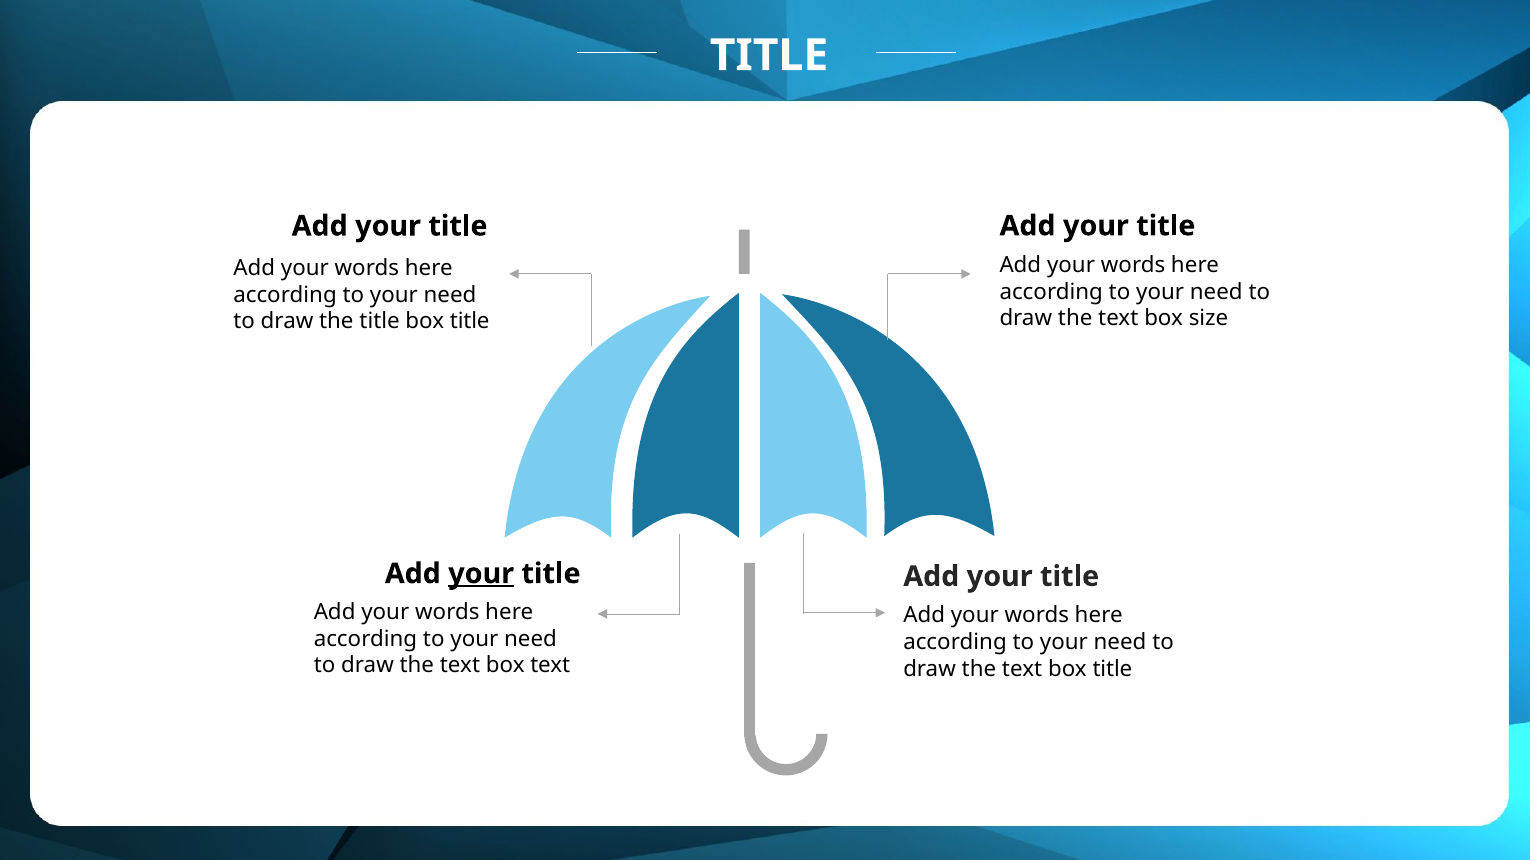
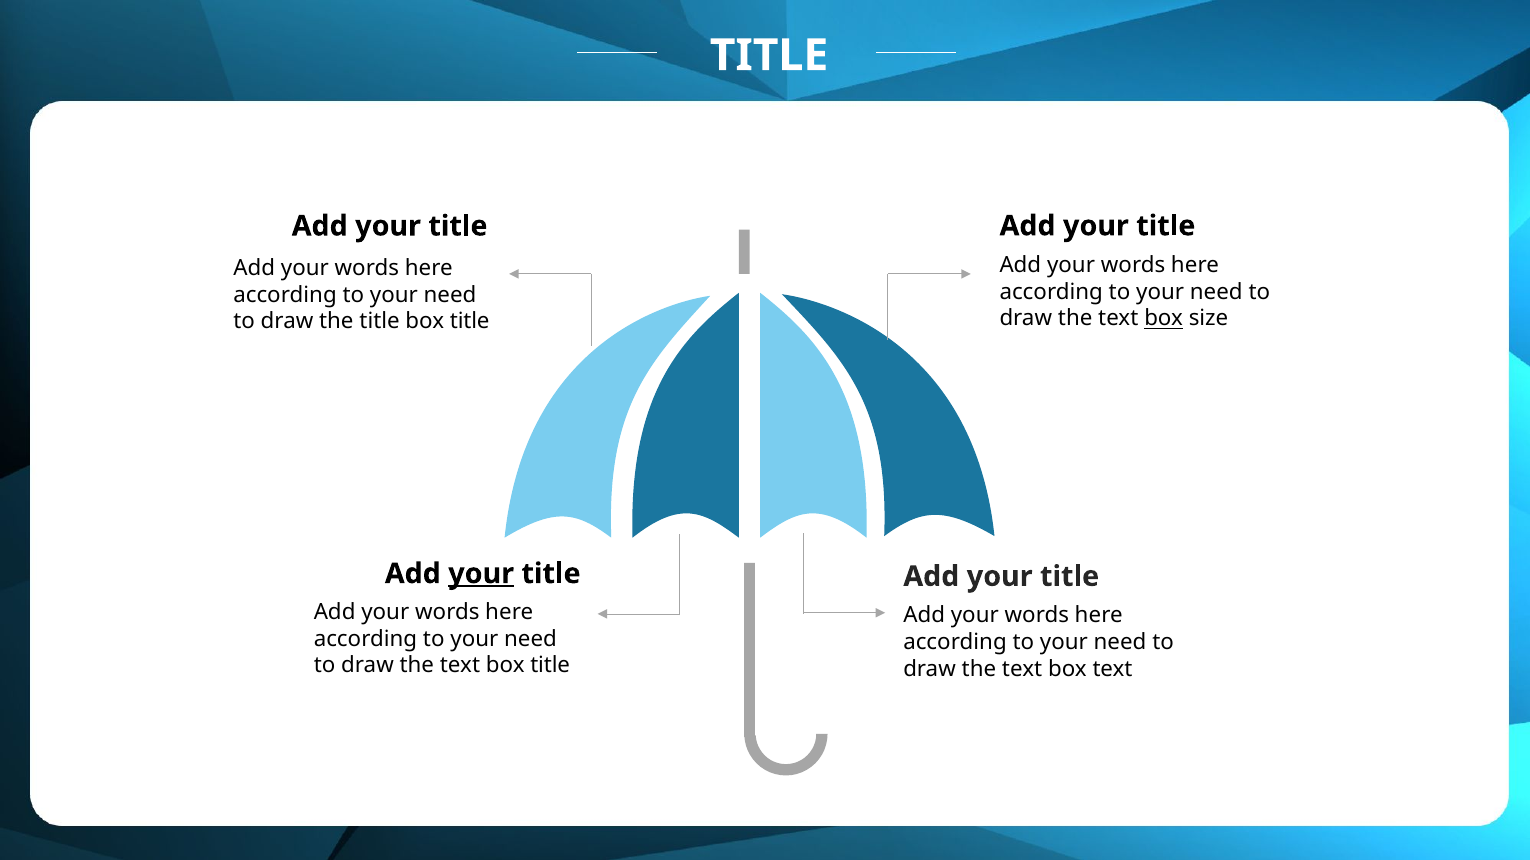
box at (1164, 319) underline: none -> present
text box text: text -> title
text box title: title -> text
